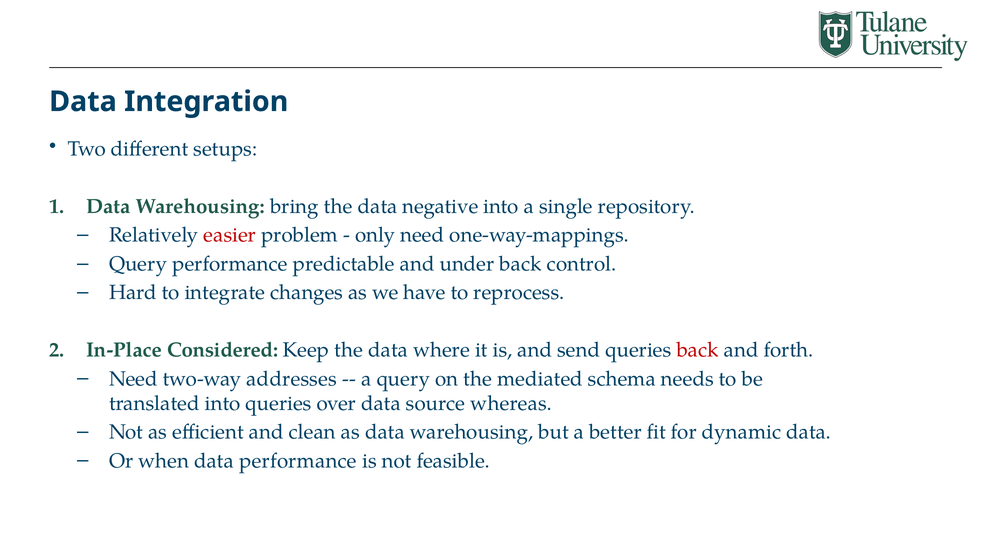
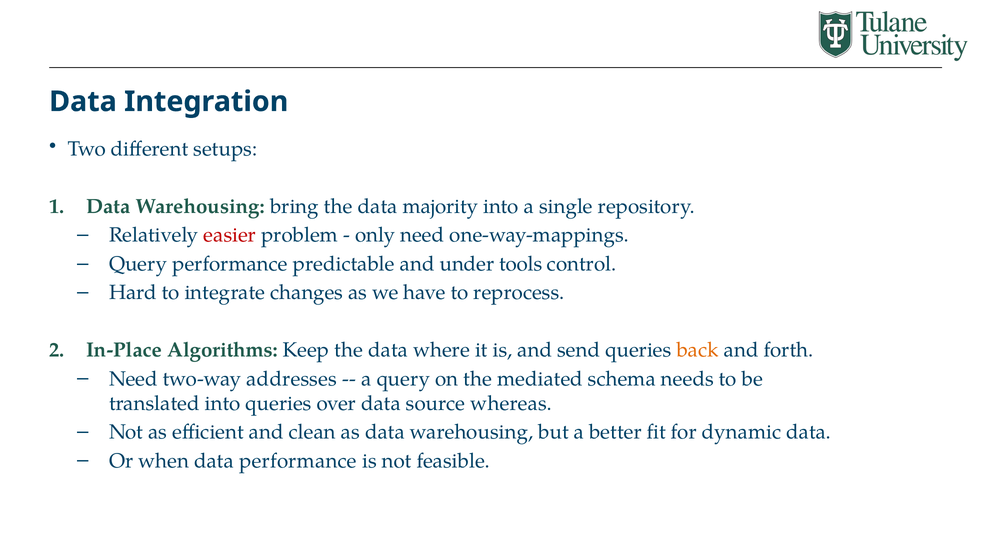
negative: negative -> majority
under back: back -> tools
Considered: Considered -> Algorithms
back at (698, 350) colour: red -> orange
